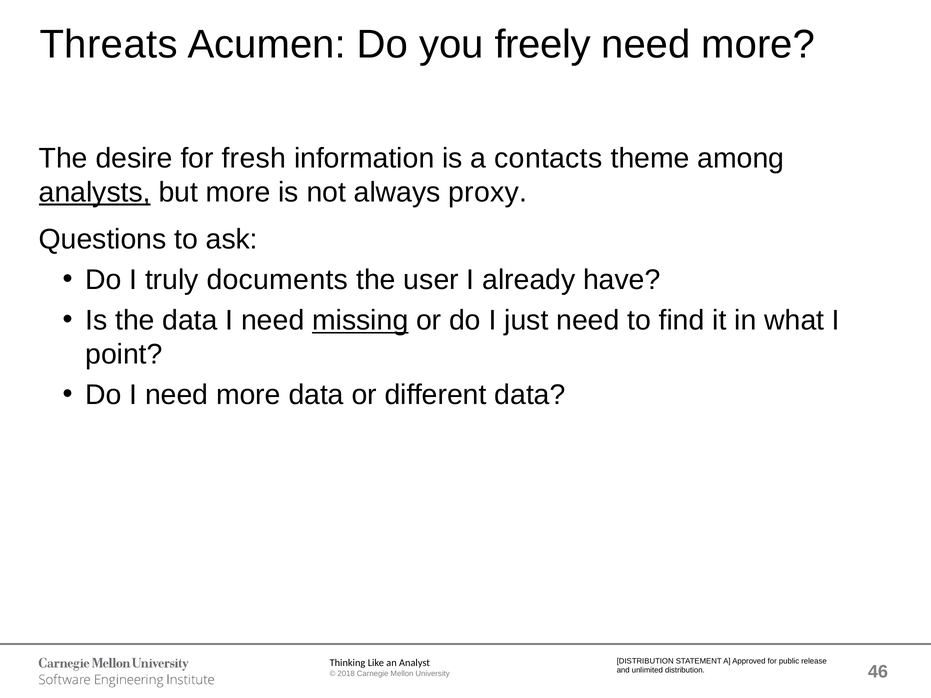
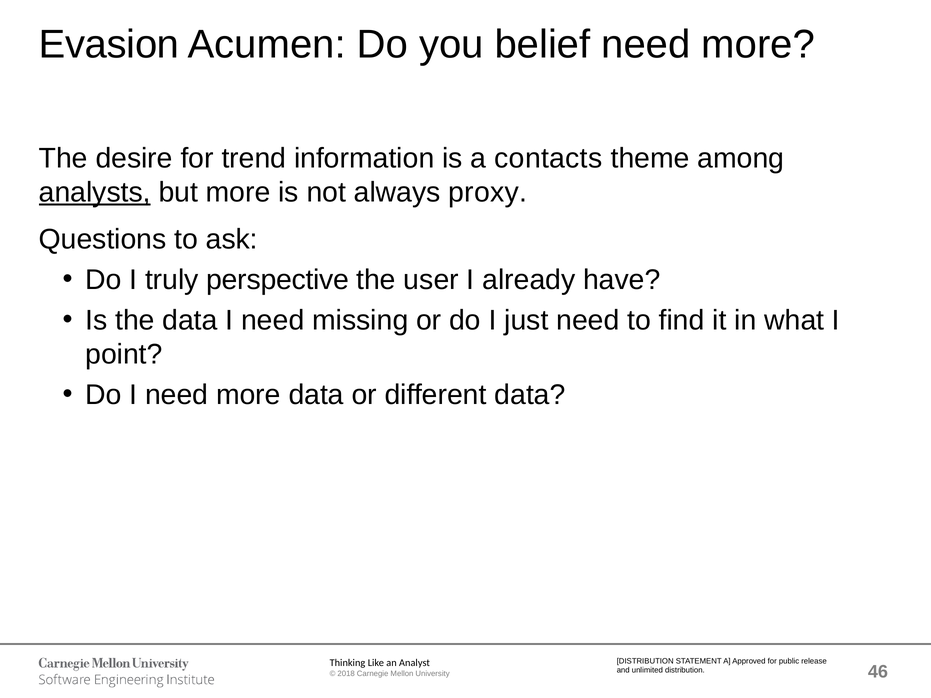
Threats: Threats -> Evasion
freely: freely -> belief
fresh: fresh -> trend
documents: documents -> perspective
missing underline: present -> none
